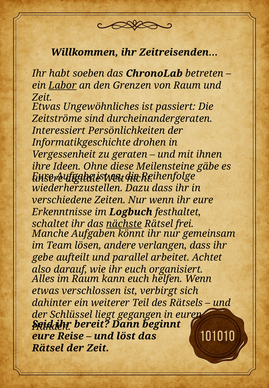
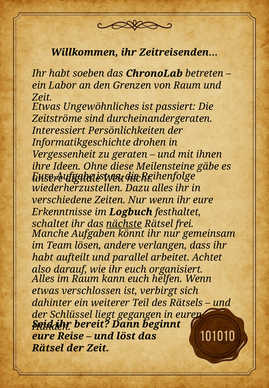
Labor underline: present -> none
Dazu dass: dass -> alles
gebe at (43, 258): gebe -> habt
